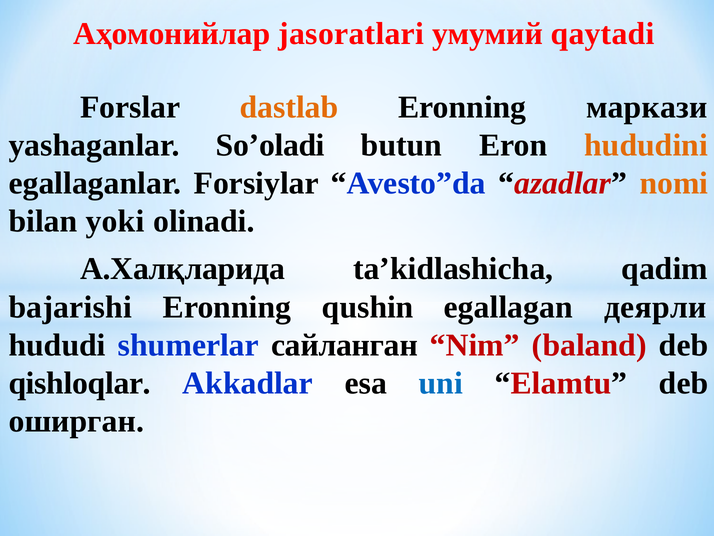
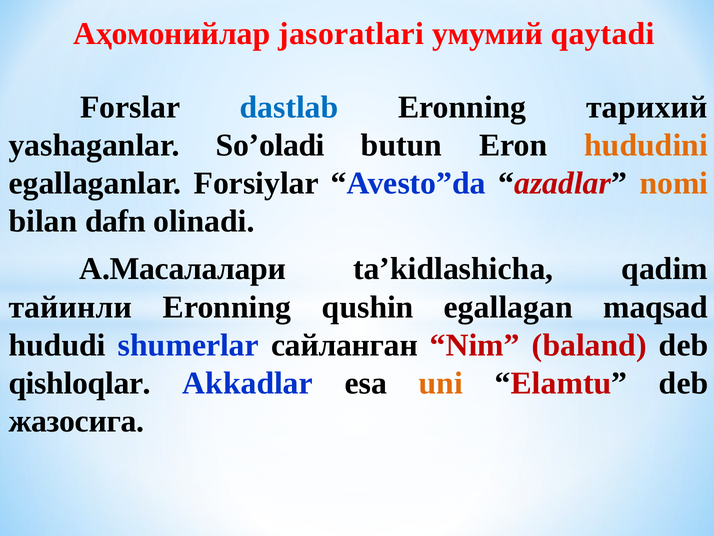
dastlab colour: orange -> blue
маркази: маркази -> тарихий
yoki: yoki -> dafn
A.Халқларида: A.Халқларида -> A.Масалалари
bajarishi: bajarishi -> тайинли
деярли: деярли -> maqsad
uni colour: blue -> orange
оширган: оширган -> жазосига
